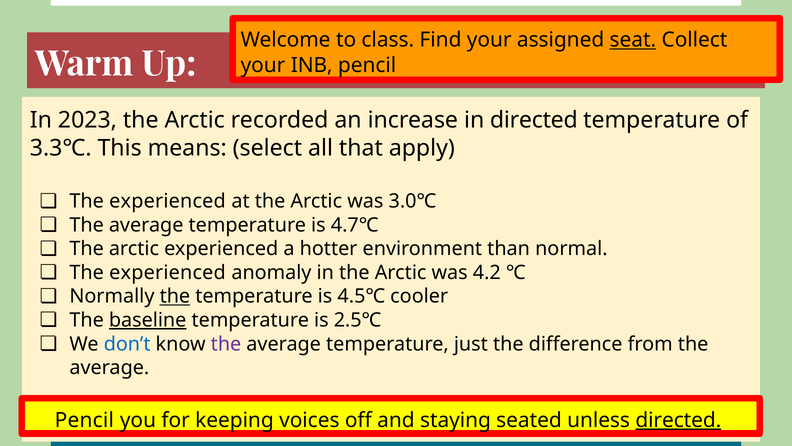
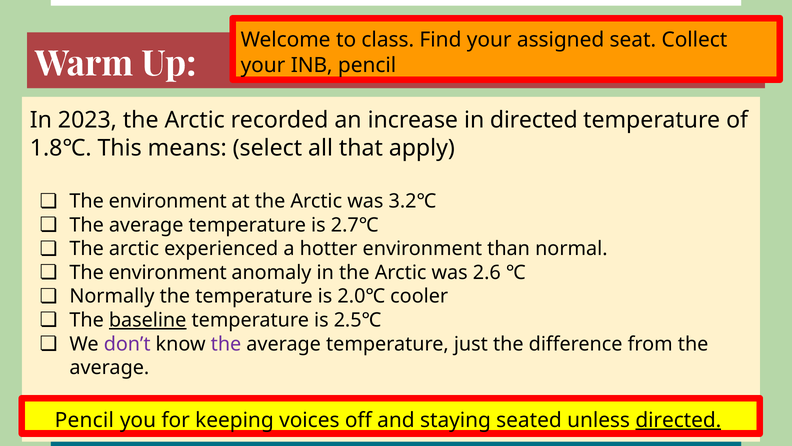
seat underline: present -> none
3.3℃: 3.3℃ -> 1.8℃
experienced at (168, 201): experienced -> environment
3.0℃: 3.0℃ -> 3.2℃
4.7℃: 4.7℃ -> 2.7℃
experienced at (168, 272): experienced -> environment
4.2: 4.2 -> 2.6
the at (175, 296) underline: present -> none
4.5℃: 4.5℃ -> 2.0℃
don’t colour: blue -> purple
